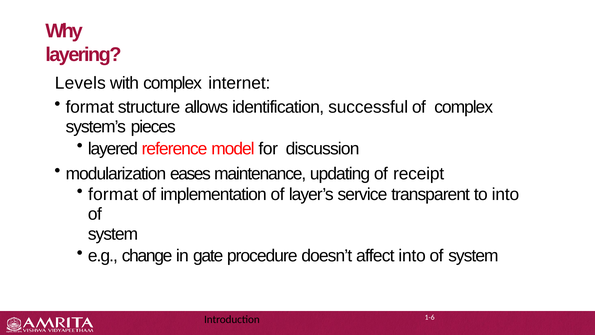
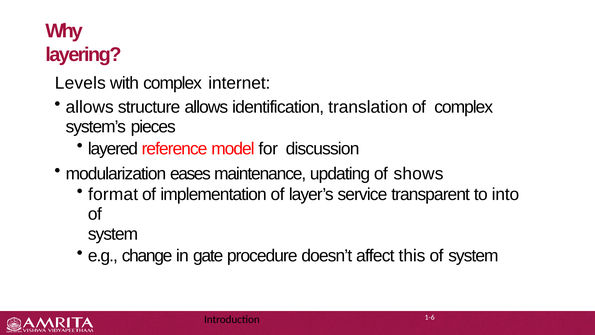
format at (90, 107): format -> allows
successful: successful -> translation
receipt: receipt -> shows
affect into: into -> this
